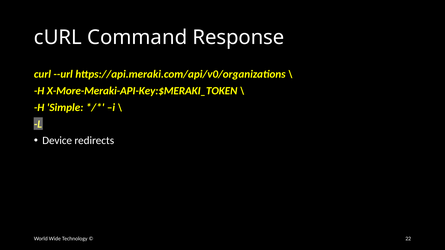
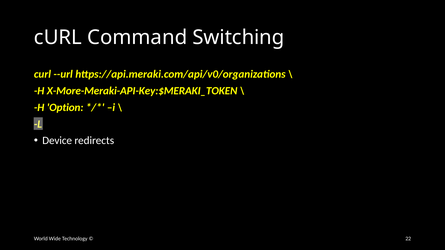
Response: Response -> Switching
Simple: Simple -> Option
